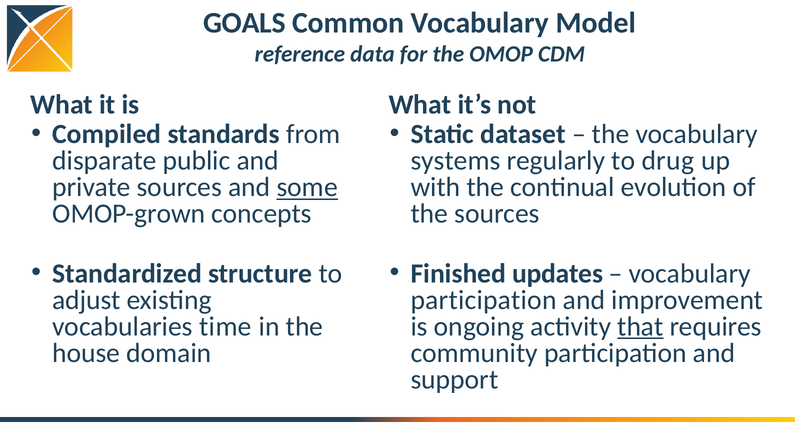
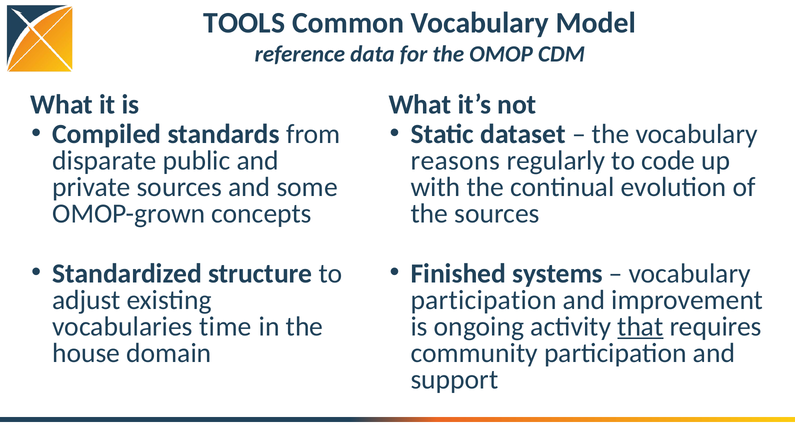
GOALS: GOALS -> TOOLS
systems: systems -> reasons
drug: drug -> code
some underline: present -> none
updates: updates -> systems
